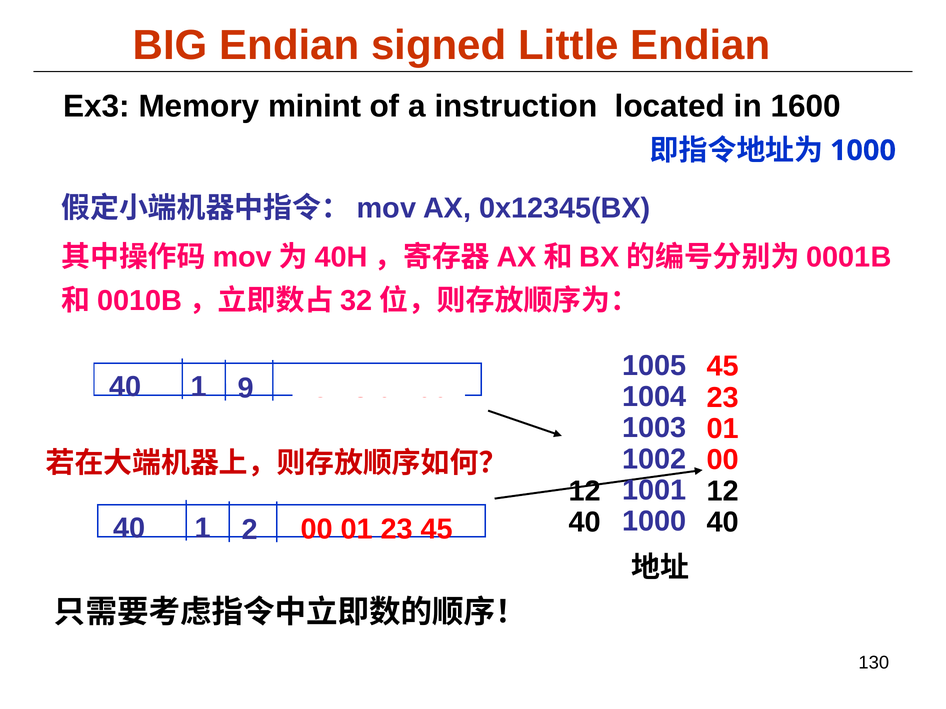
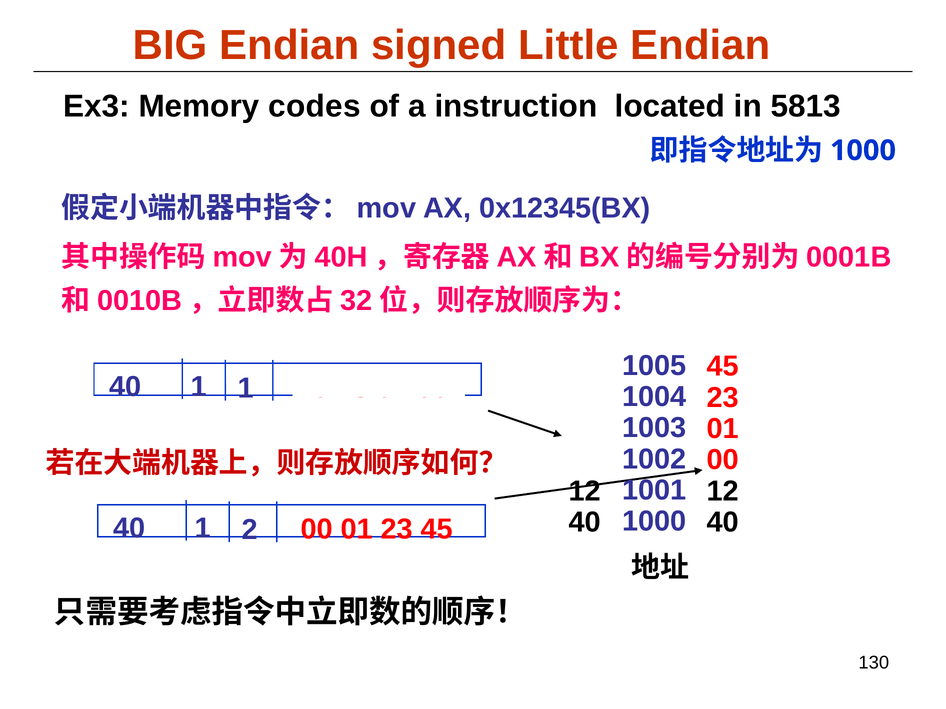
minint: minint -> codes
1600: 1600 -> 5813
1 9: 9 -> 1
